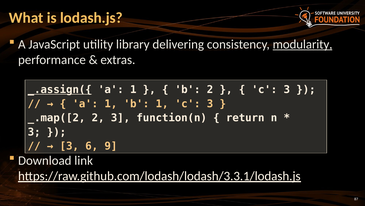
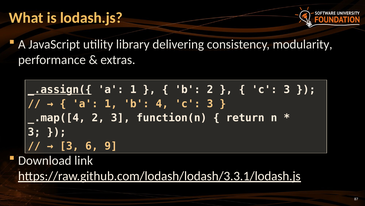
modularity underline: present -> none
b 1: 1 -> 4
_.map([2: _.map([2 -> _.map([4
